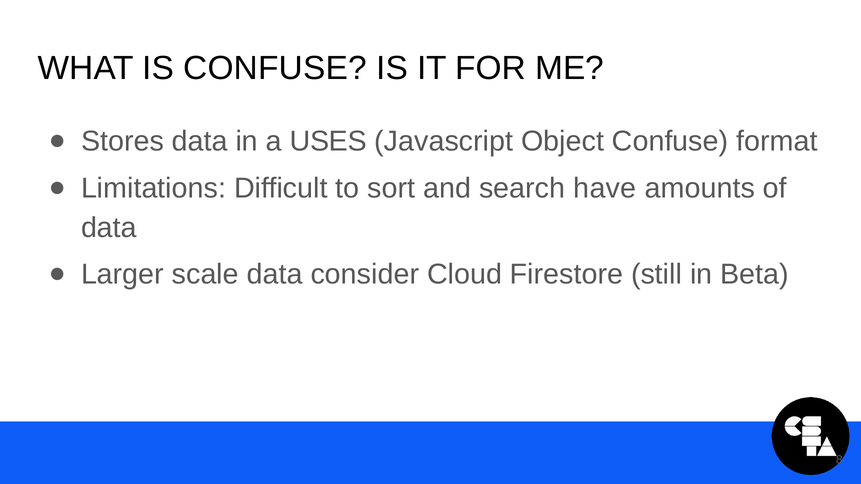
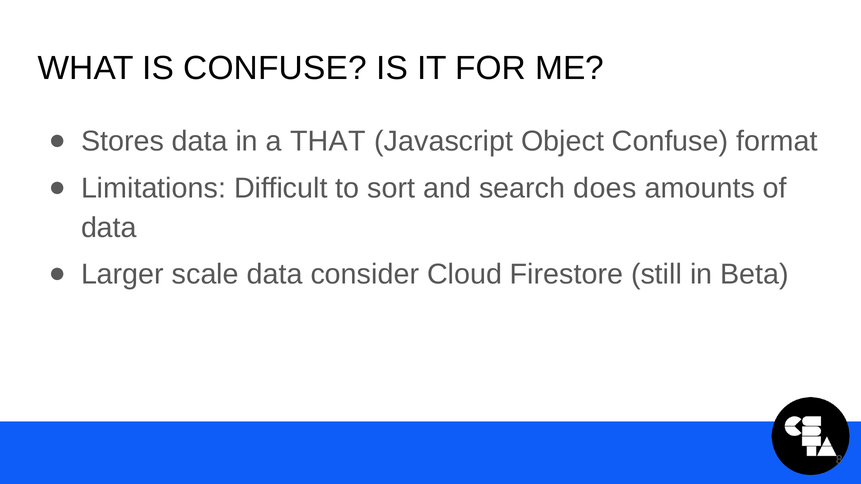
USES: USES -> THAT
have: have -> does
